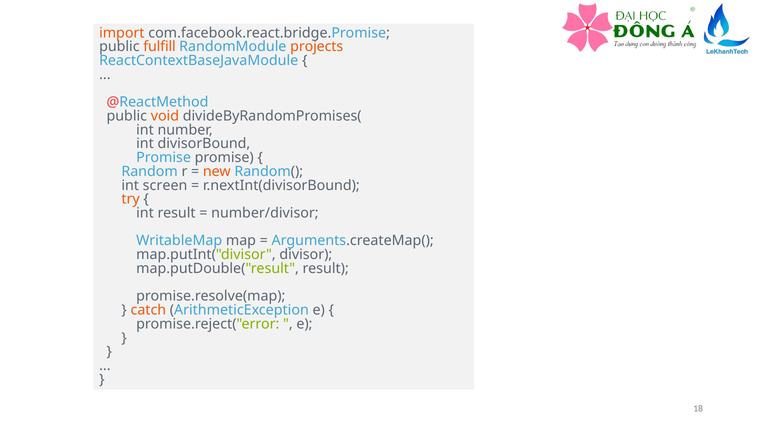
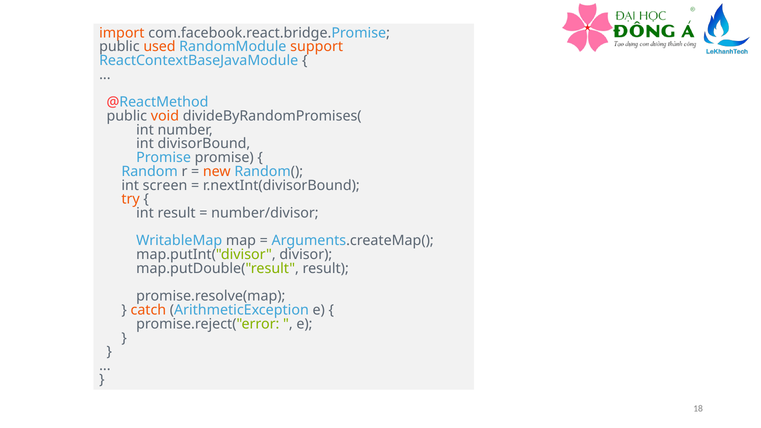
fulfill: fulfill -> used
projects: projects -> support
